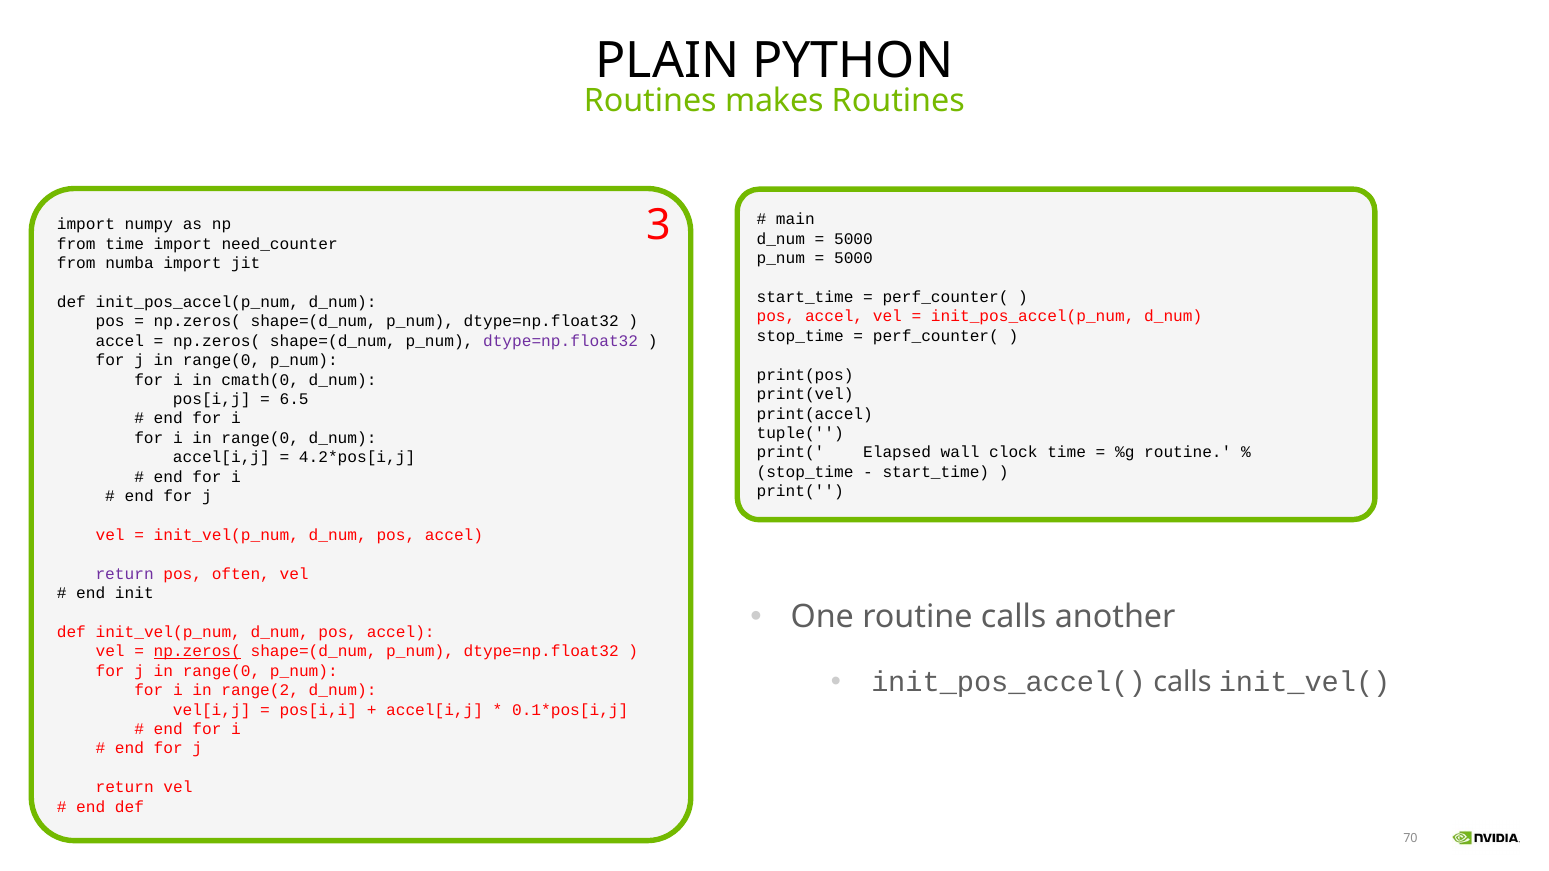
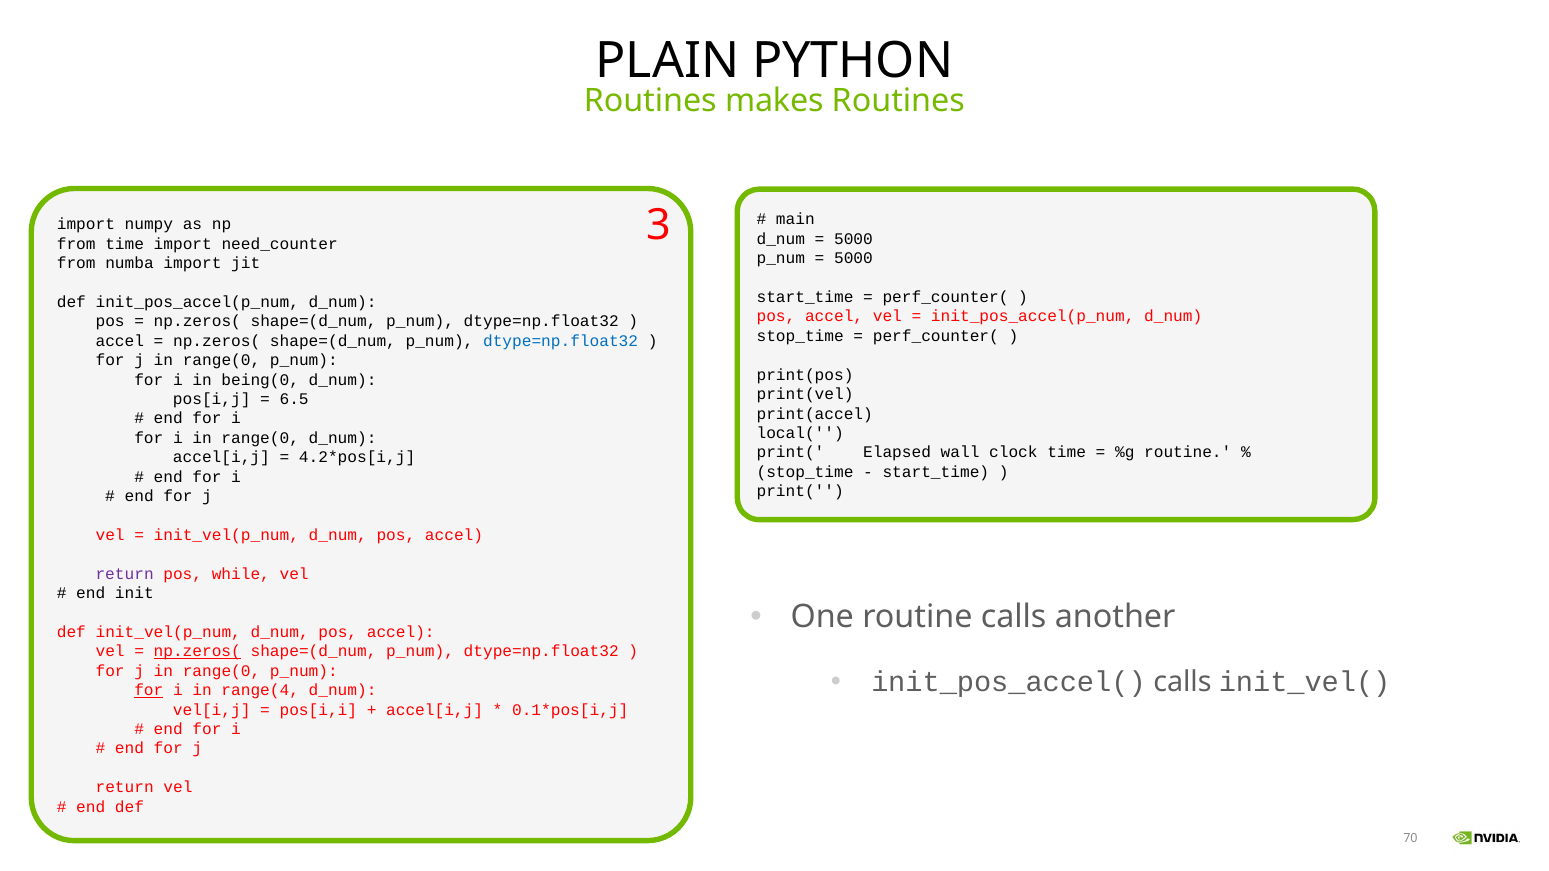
dtype=np.float32 at (561, 341) colour: purple -> blue
cmath(0: cmath(0 -> being(0
tuple(: tuple( -> local(
often: often -> while
for at (149, 691) underline: none -> present
range(2: range(2 -> range(4
